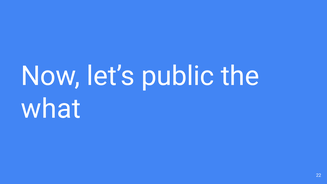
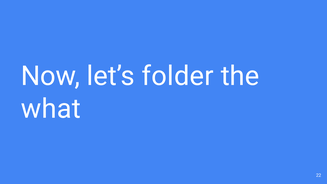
public: public -> folder
